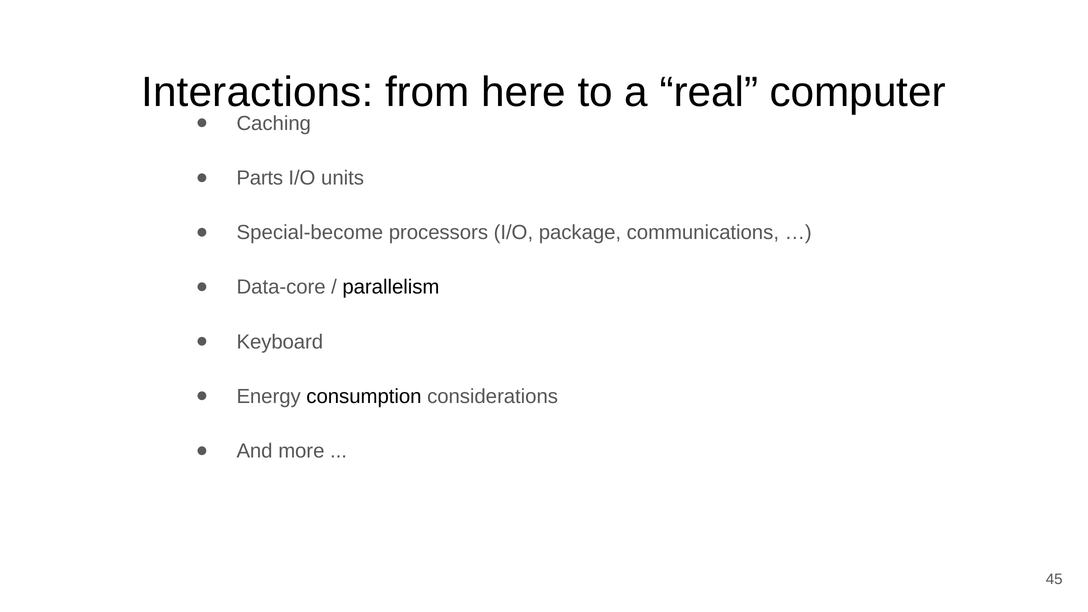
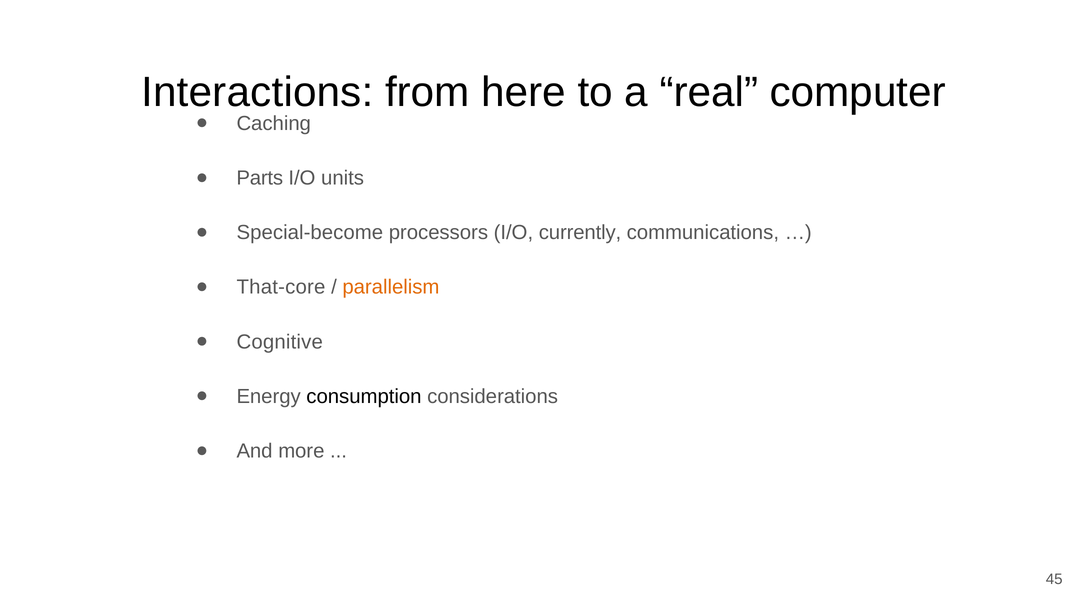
package: package -> currently
Data-core: Data-core -> That-core
parallelism colour: black -> orange
Keyboard: Keyboard -> Cognitive
